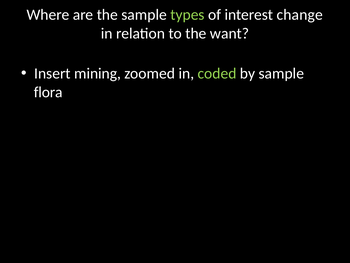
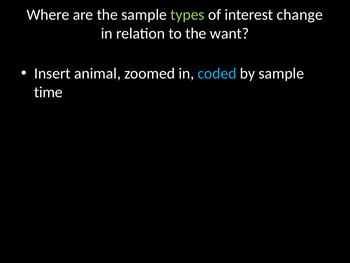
mining: mining -> animal
coded colour: light green -> light blue
flora: flora -> time
